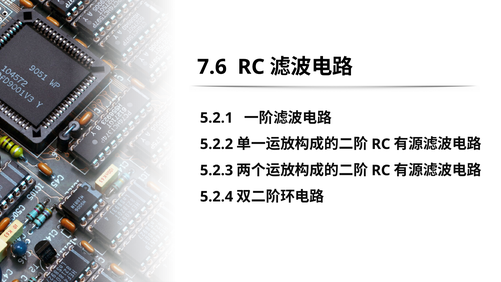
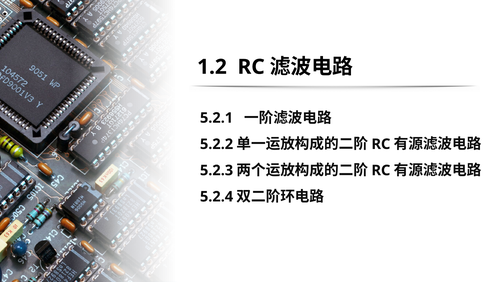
7.6: 7.6 -> 1.2
